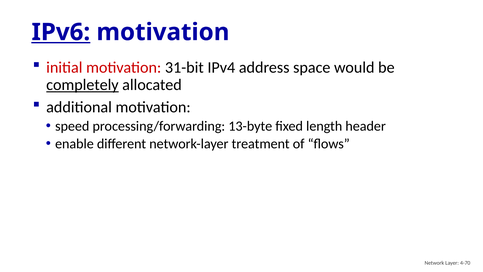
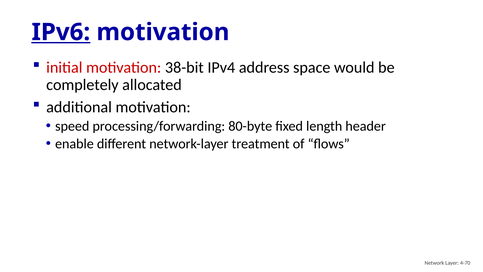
31-bit: 31-bit -> 38-bit
completely underline: present -> none
13-byte: 13-byte -> 80-byte
